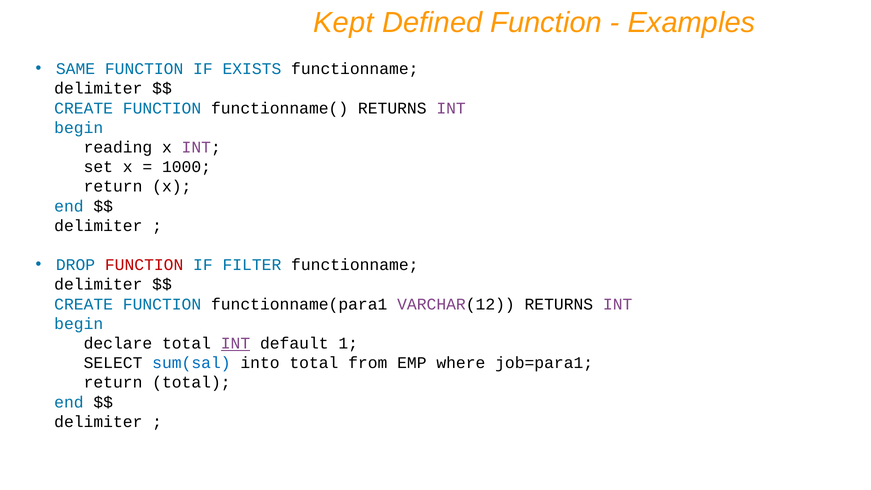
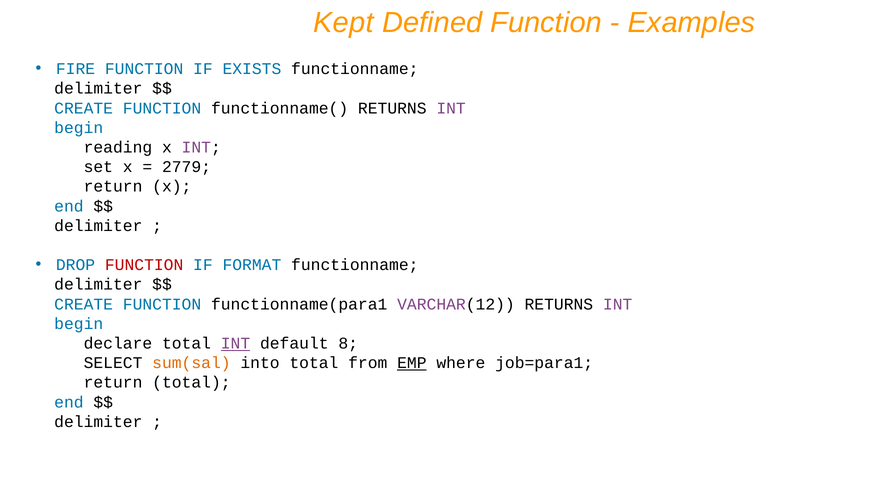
SAME: SAME -> FIRE
1000: 1000 -> 2779
FILTER: FILTER -> FORMAT
1: 1 -> 8
sum(sal colour: blue -> orange
EMP underline: none -> present
